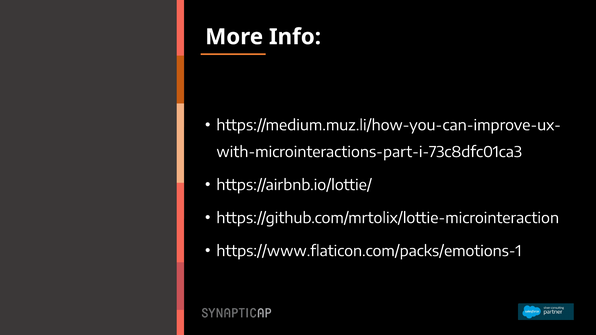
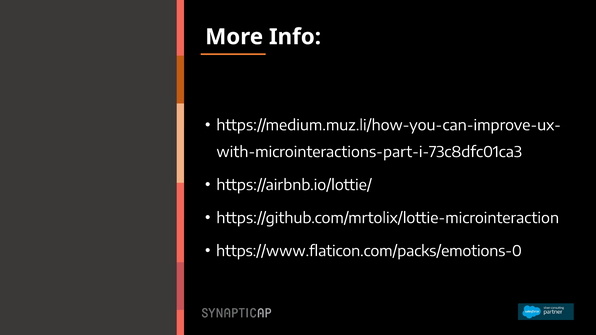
https://www.flaticon.com/packs/emotions-1: https://www.flaticon.com/packs/emotions-1 -> https://www.flaticon.com/packs/emotions-0
